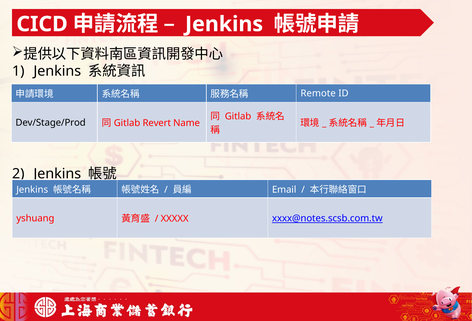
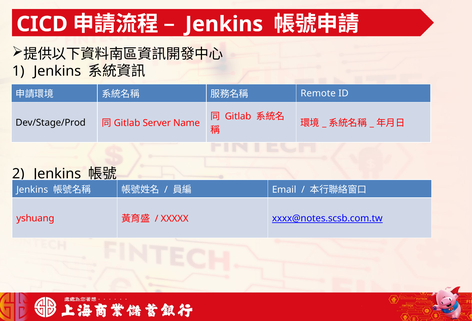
Revert: Revert -> Server
